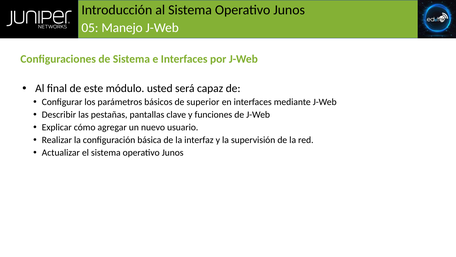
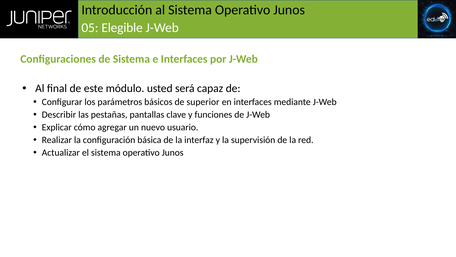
Manejo: Manejo -> Elegible
